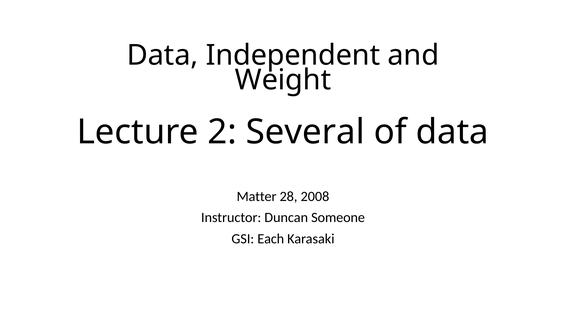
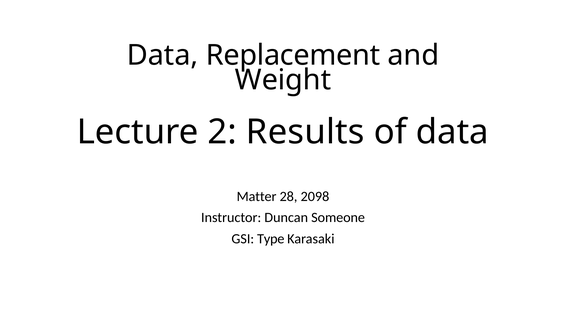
Independent: Independent -> Replacement
Several: Several -> Results
2008: 2008 -> 2098
Each: Each -> Type
